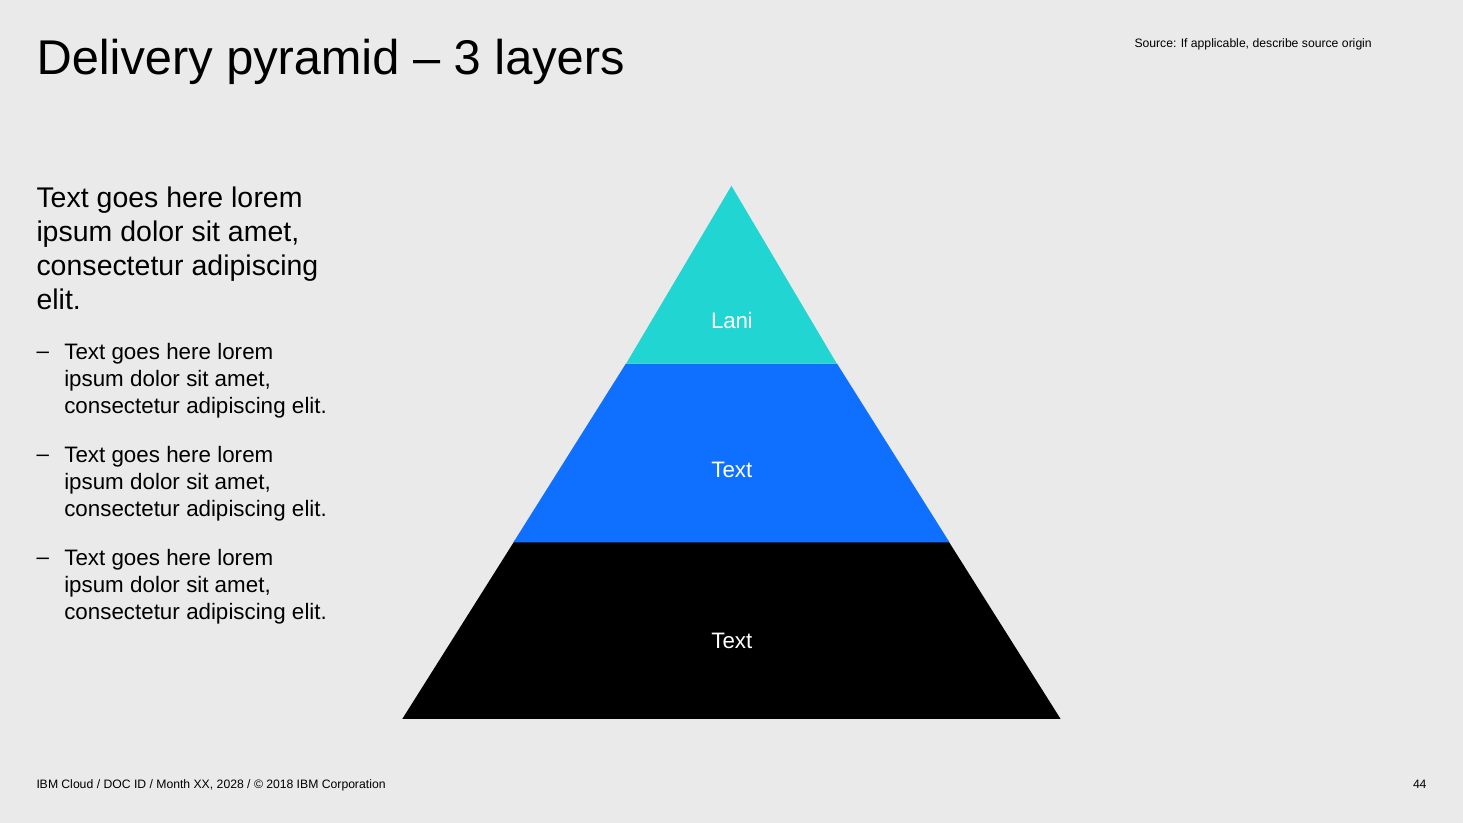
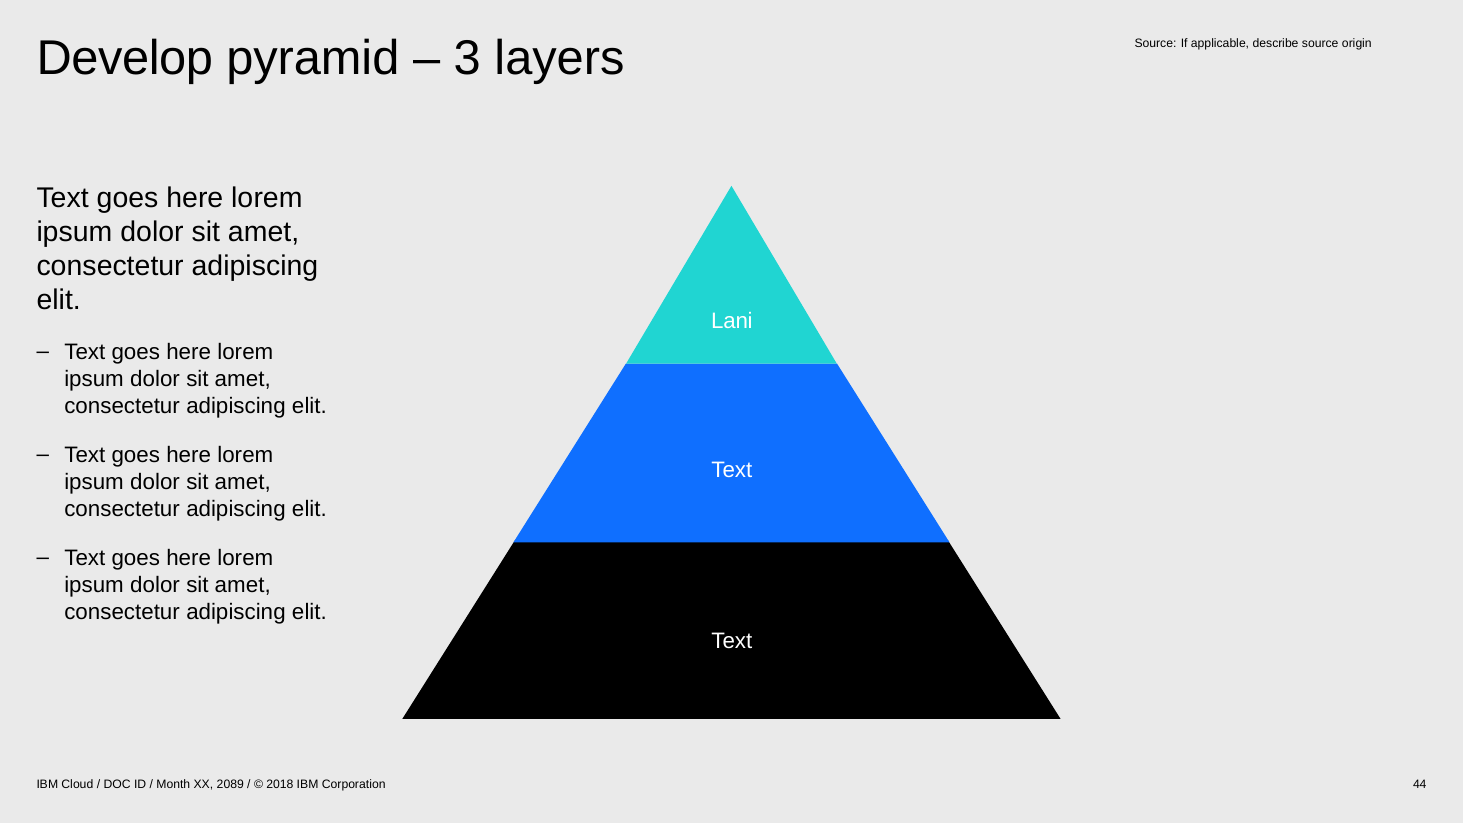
Delivery: Delivery -> Develop
2028: 2028 -> 2089
